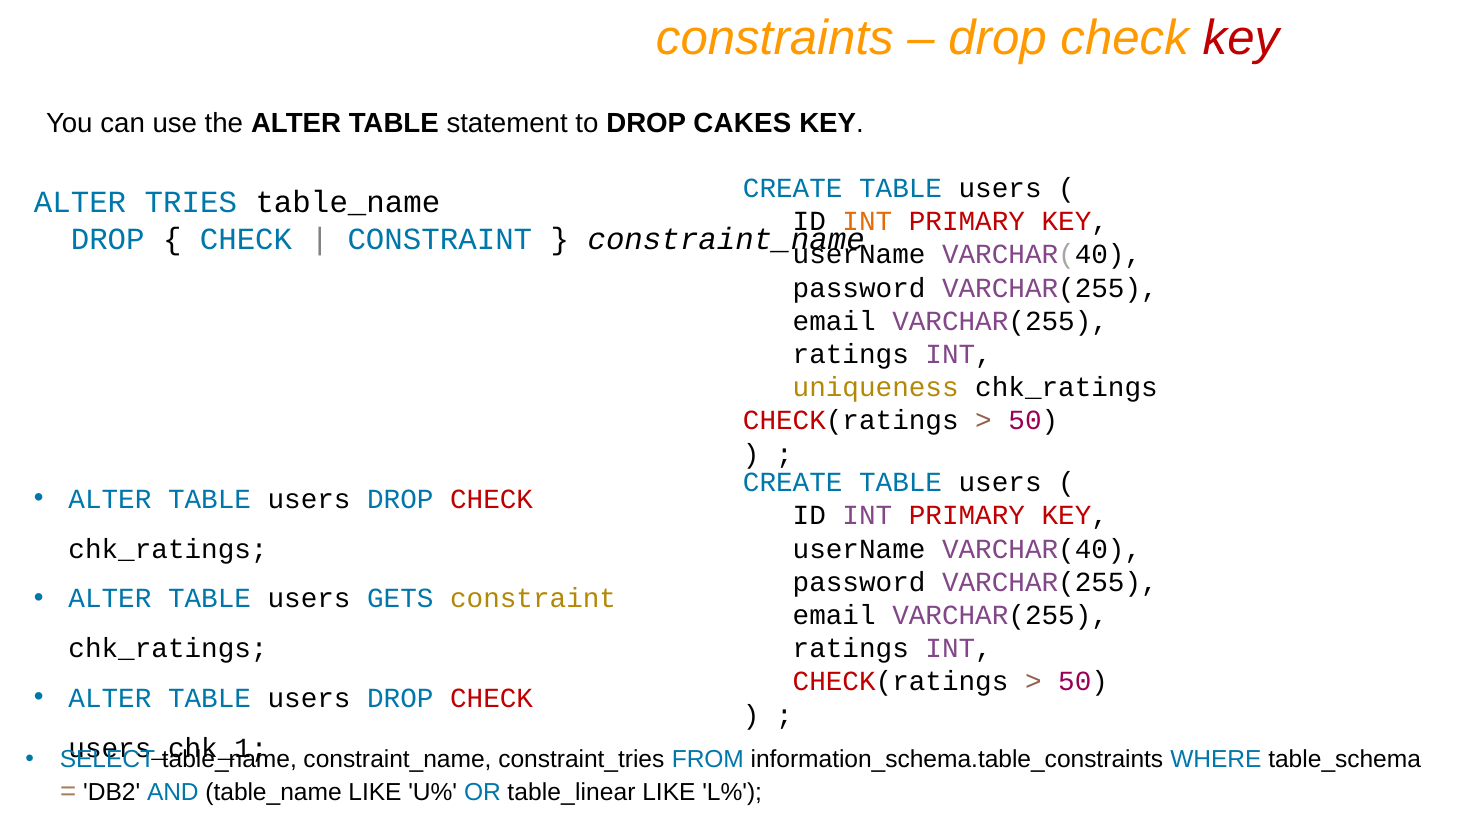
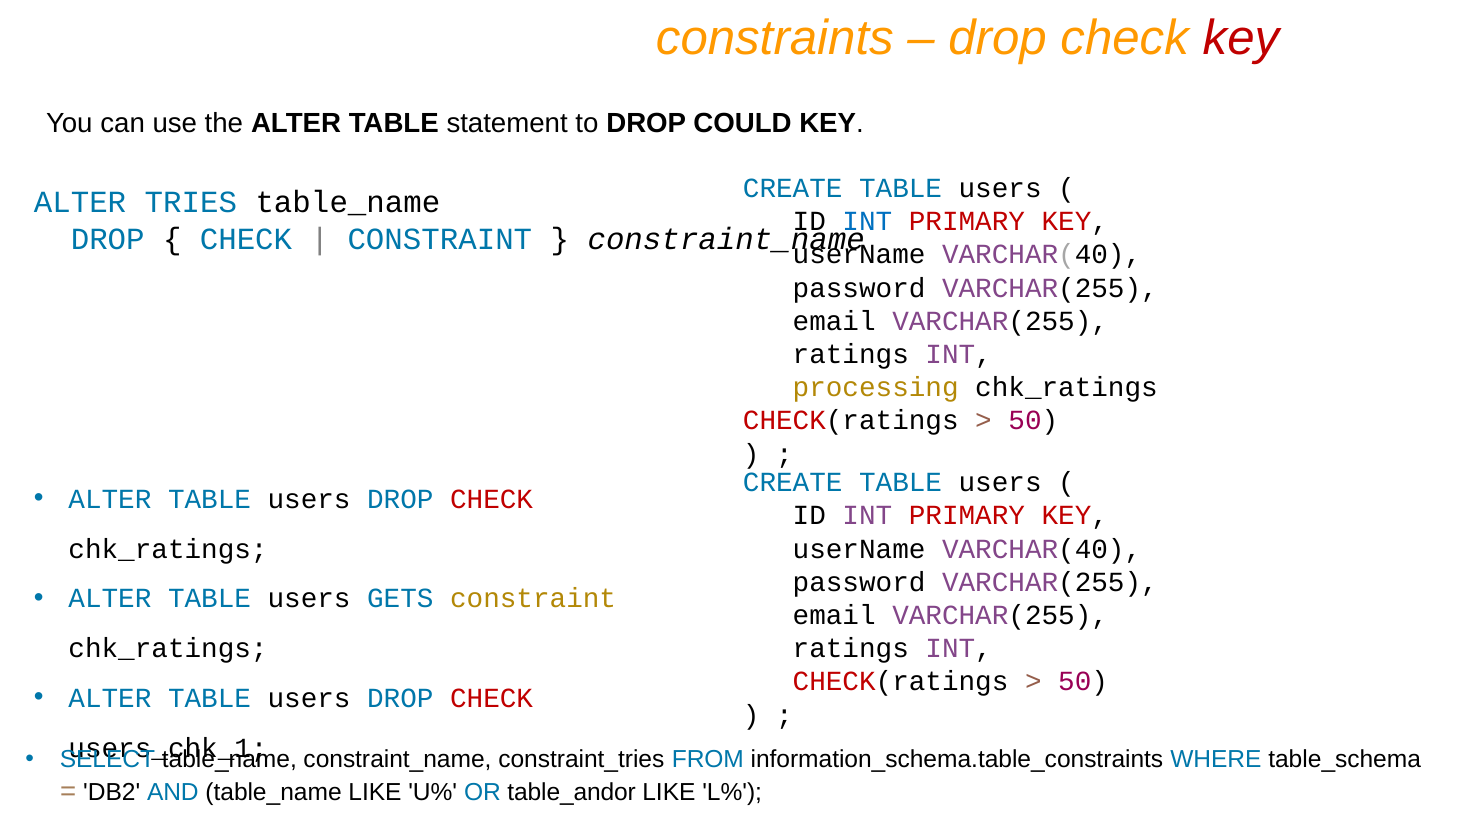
CAKES: CAKES -> COULD
INT at (867, 221) colour: orange -> blue
uniqueness: uniqueness -> processing
table_linear: table_linear -> table_andor
